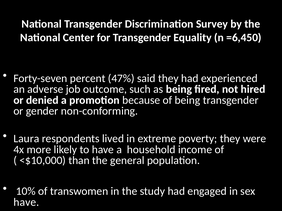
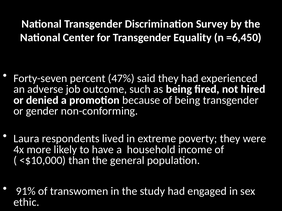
10%: 10% -> 91%
have at (26, 203): have -> ethic
